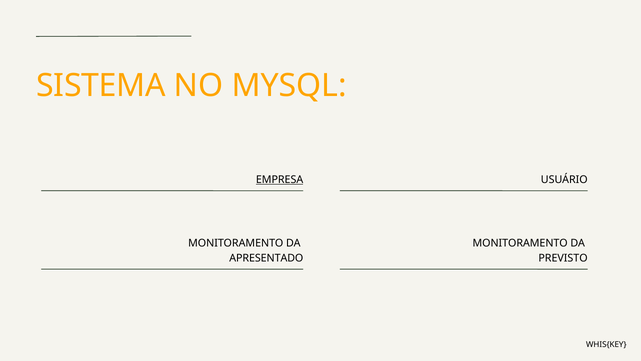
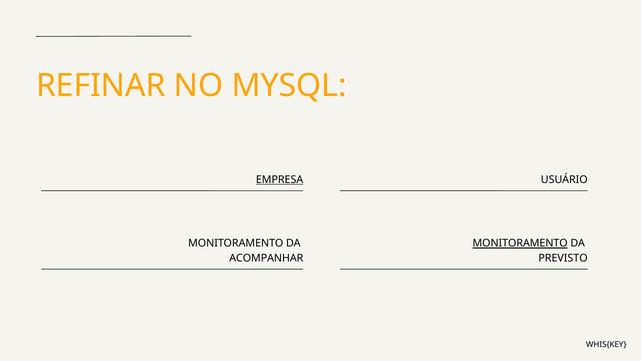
SISTEMA: SISTEMA -> REFINAR
MONITORAMENTO at (520, 243) underline: none -> present
APRESENTADO: APRESENTADO -> ACOMPANHAR
